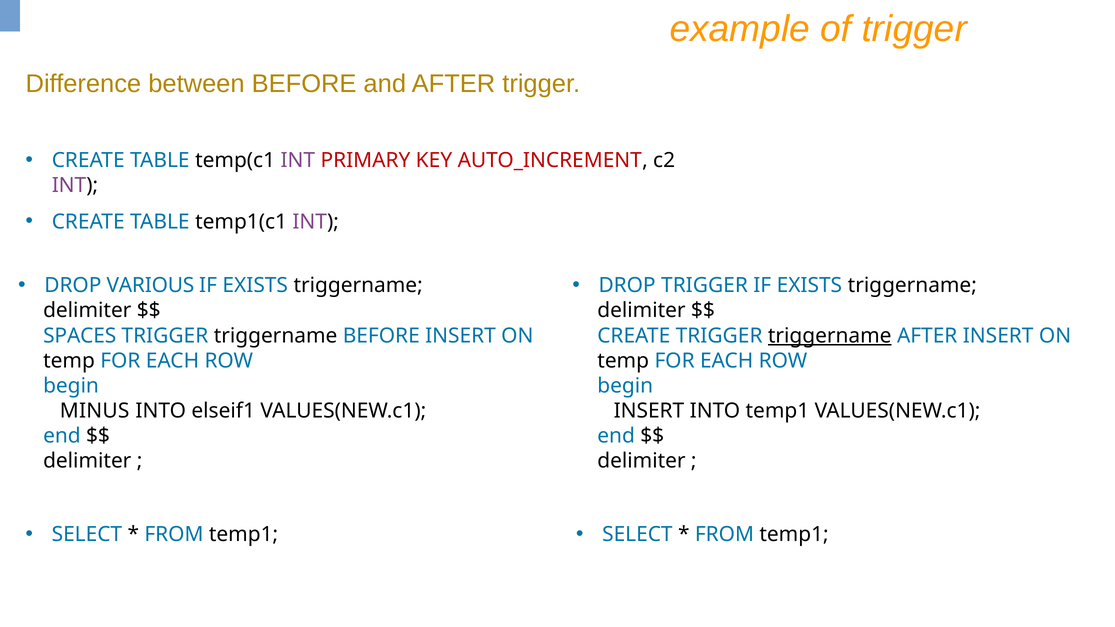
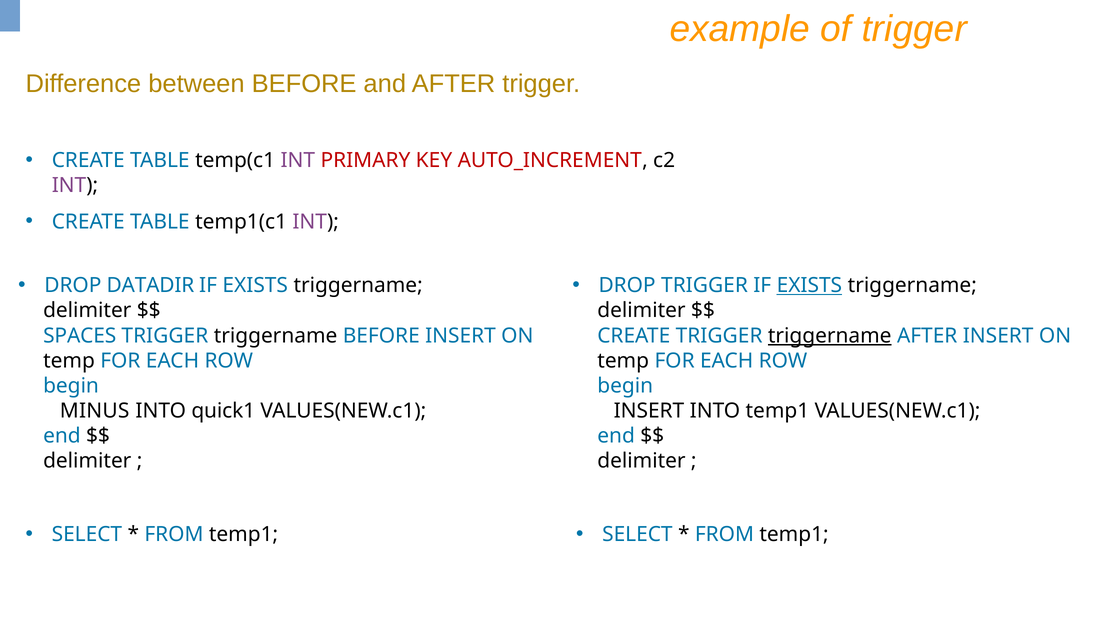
VARIOUS: VARIOUS -> DATADIR
EXISTS at (809, 286) underline: none -> present
elseif1: elseif1 -> quick1
